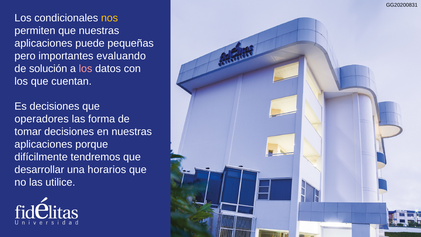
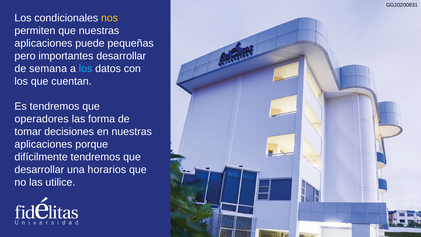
importantes evaluando: evaluando -> desarrollar
solución: solución -> semana
los at (86, 69) colour: pink -> light blue
Es decisiones: decisiones -> tendremos
